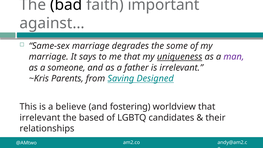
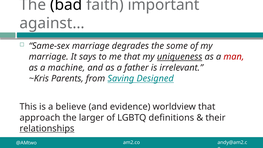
man colour: purple -> red
someone: someone -> machine
fostering: fostering -> evidence
irrelevant at (40, 118): irrelevant -> approach
based: based -> larger
candidates: candidates -> definitions
relationships underline: none -> present
